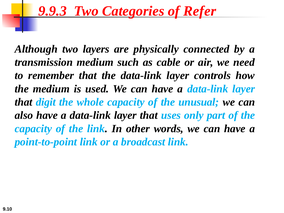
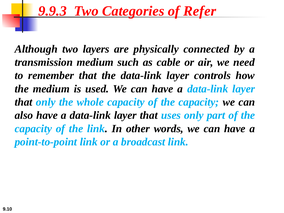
that digit: digit -> only
capacity of the unusual: unusual -> capacity
